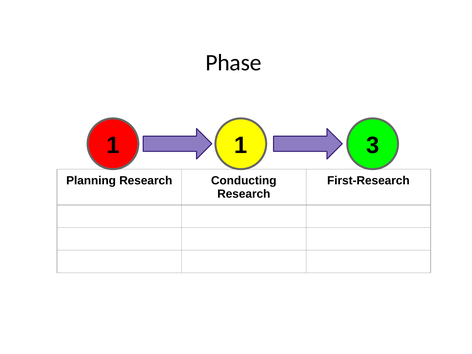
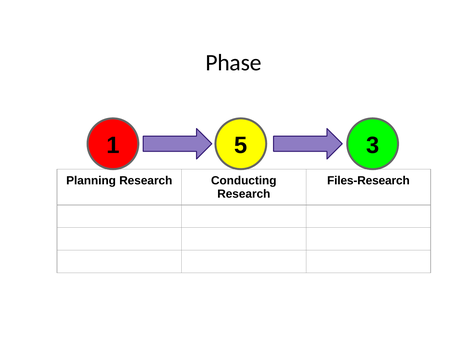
1 1: 1 -> 5
First-Research: First-Research -> Files-Research
